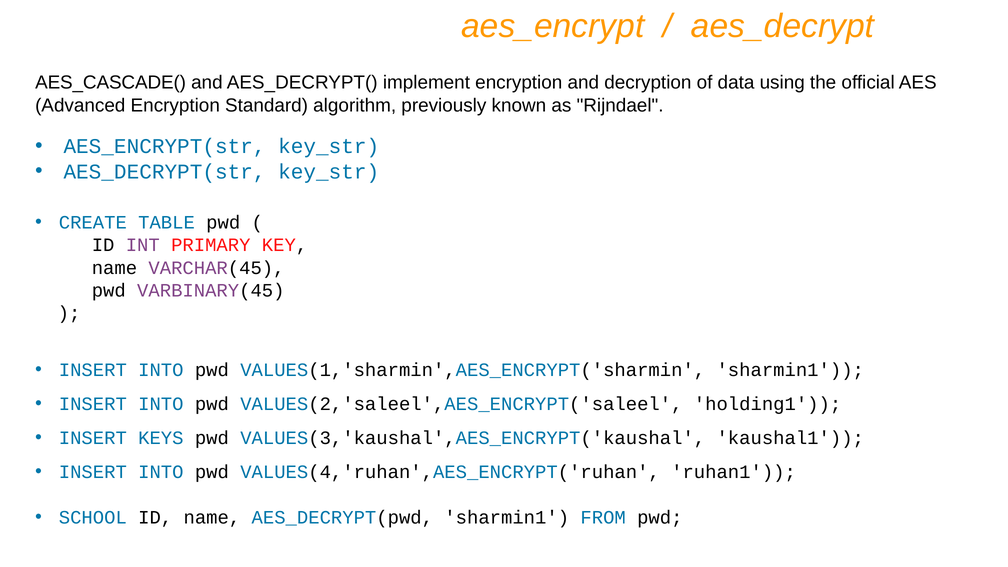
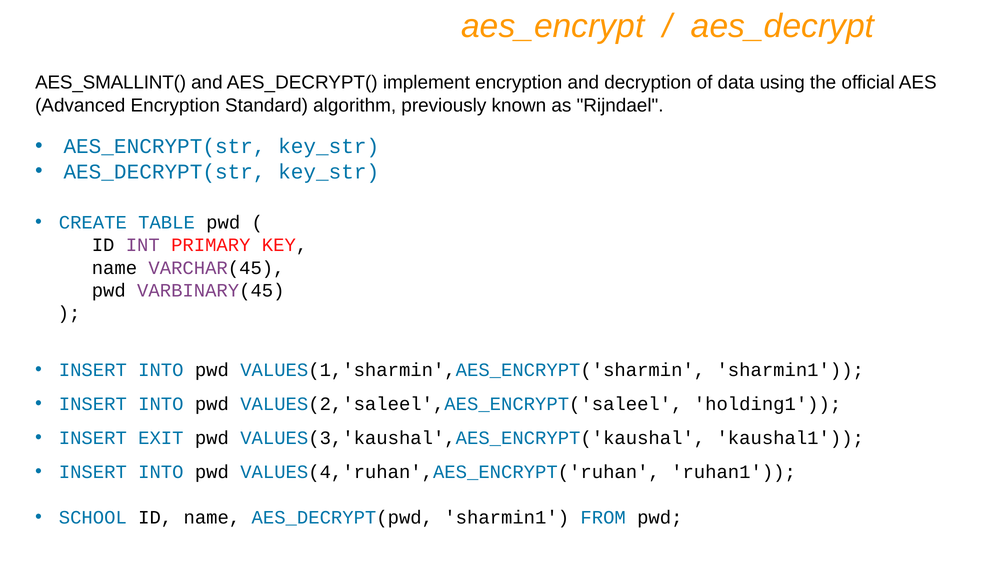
AES_CASCADE(: AES_CASCADE( -> AES_SMALLINT(
KEYS: KEYS -> EXIT
